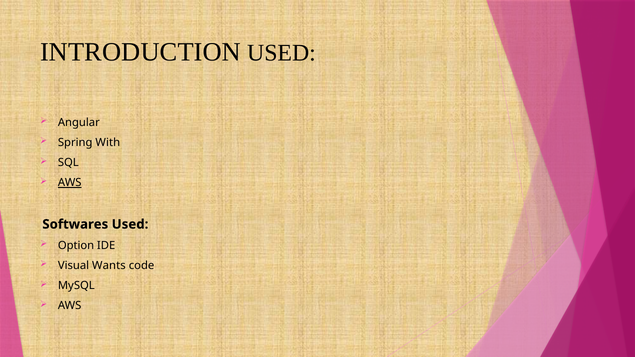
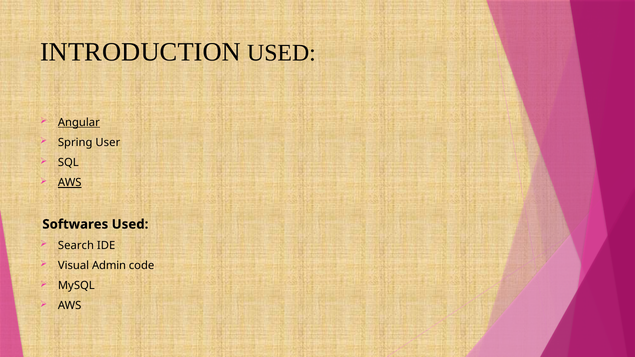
Angular underline: none -> present
With: With -> User
Option: Option -> Search
Wants: Wants -> Admin
